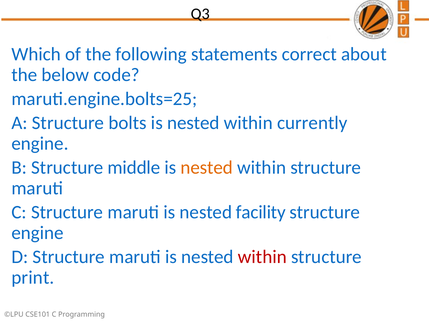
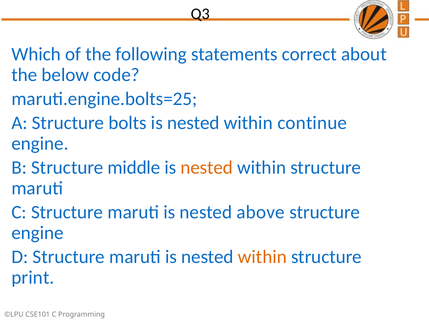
currently: currently -> continue
facility: facility -> above
within at (262, 257) colour: red -> orange
